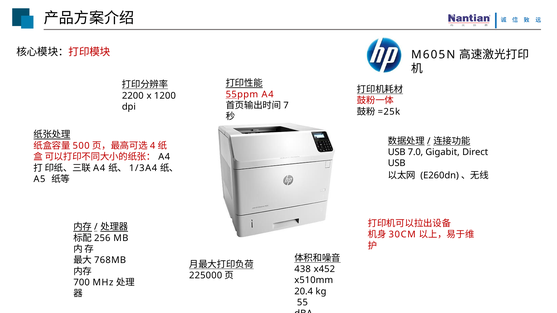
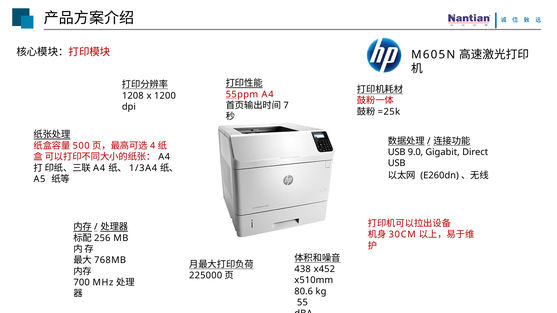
2200: 2200 -> 1208
7.0: 7.0 -> 9.0
20.4: 20.4 -> 80.6
